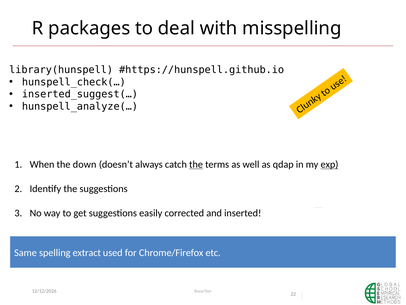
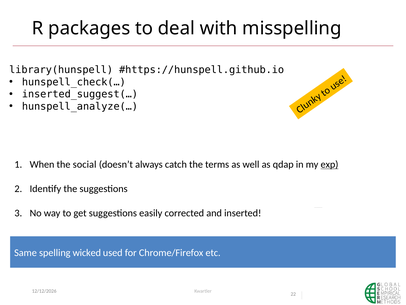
down: down -> social
the at (196, 164) underline: present -> none
extract: extract -> wicked
